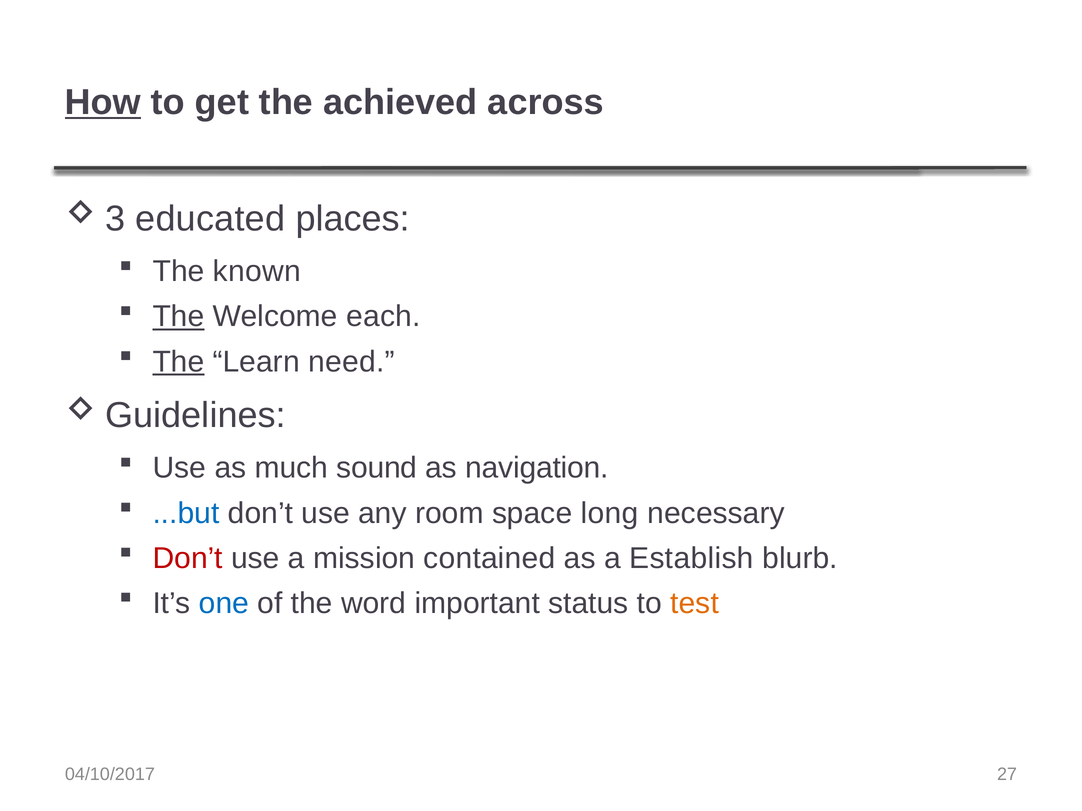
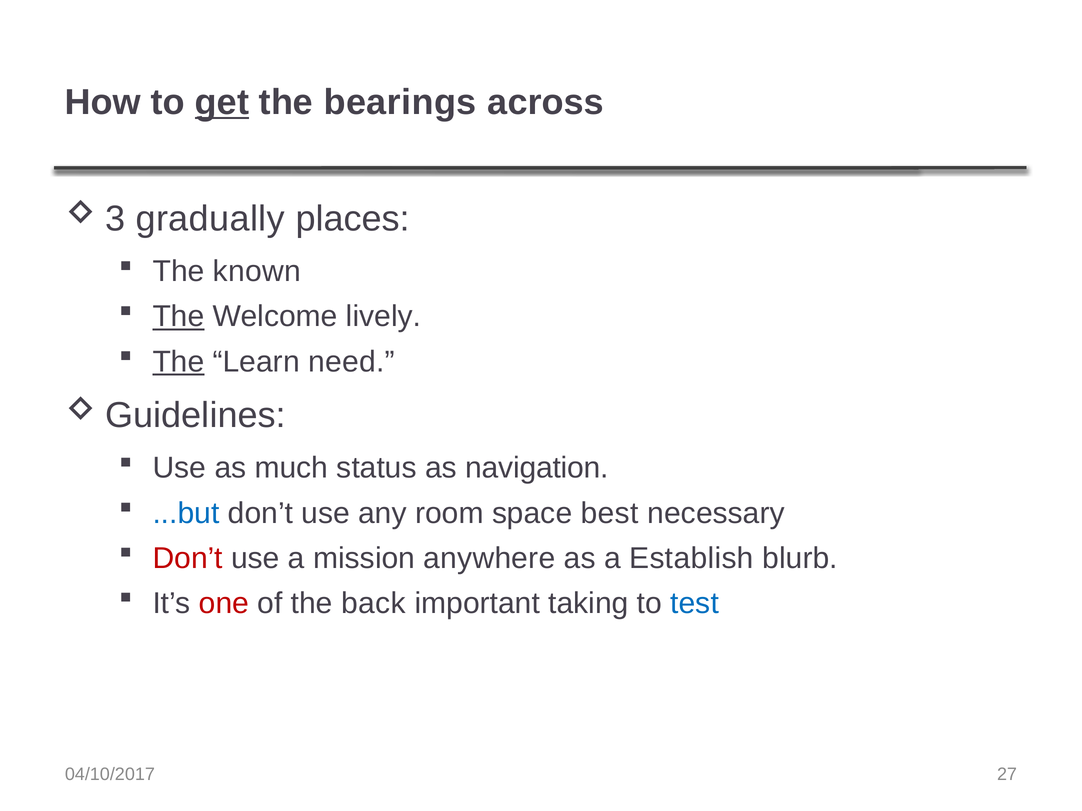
How underline: present -> none
get underline: none -> present
achieved: achieved -> bearings
educated: educated -> gradually
each: each -> lively
sound: sound -> status
long: long -> best
contained: contained -> anywhere
one colour: blue -> red
word: word -> back
status: status -> taking
test colour: orange -> blue
